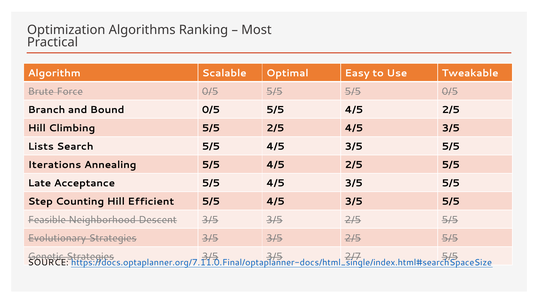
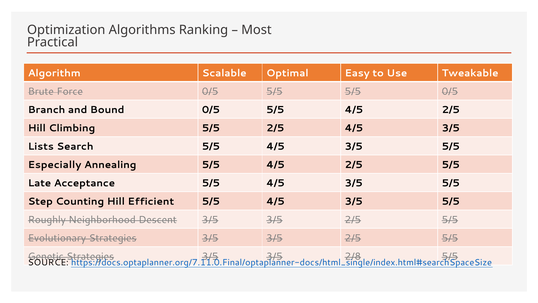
Iterations: Iterations -> Especially
Feasible: Feasible -> Roughly
2/7: 2/7 -> 2/8
